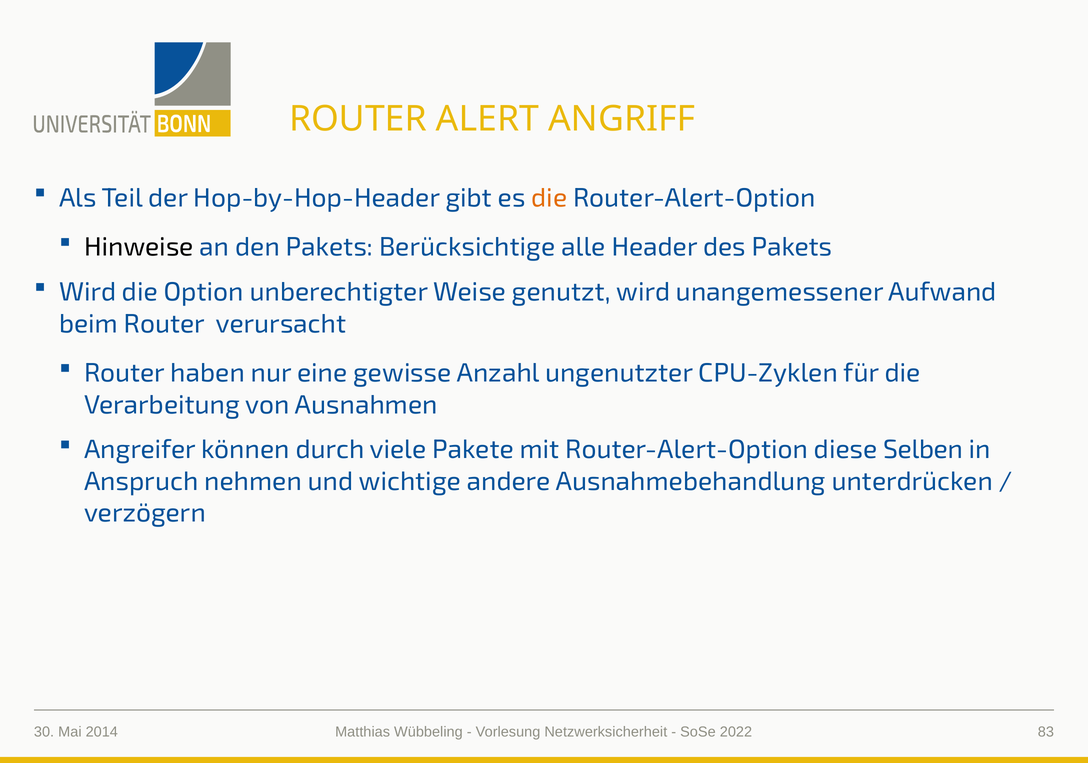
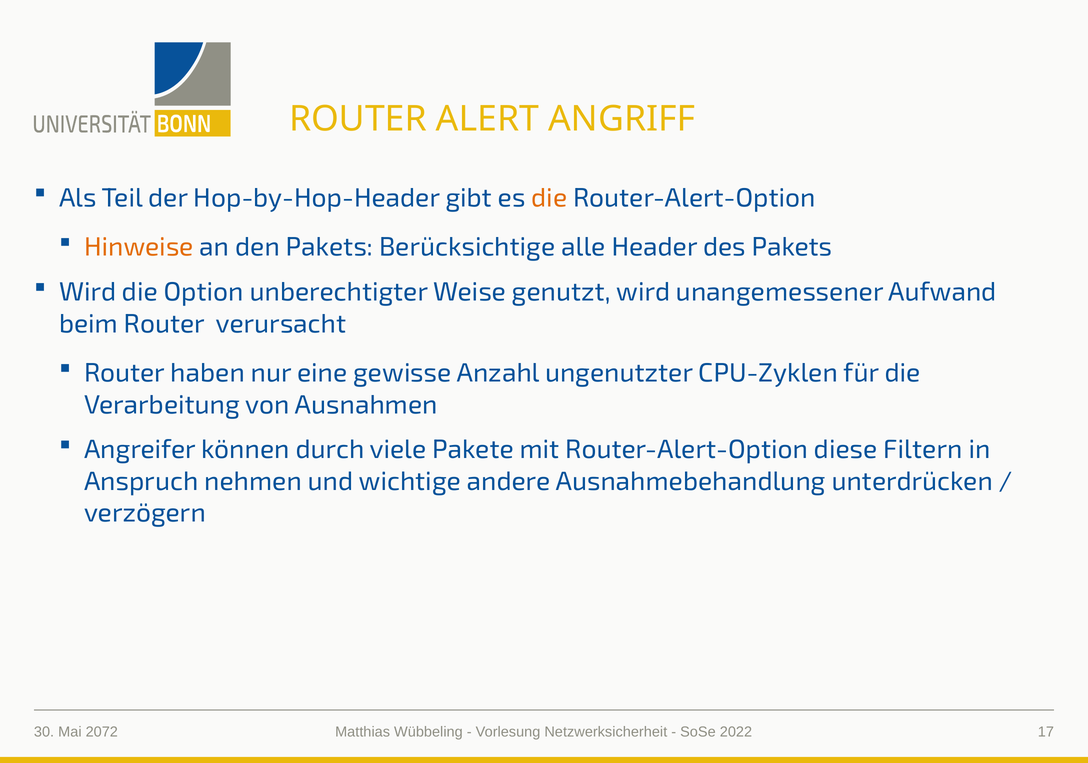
Hinweise colour: black -> orange
Selben: Selben -> Filtern
2014: 2014 -> 2072
83: 83 -> 17
